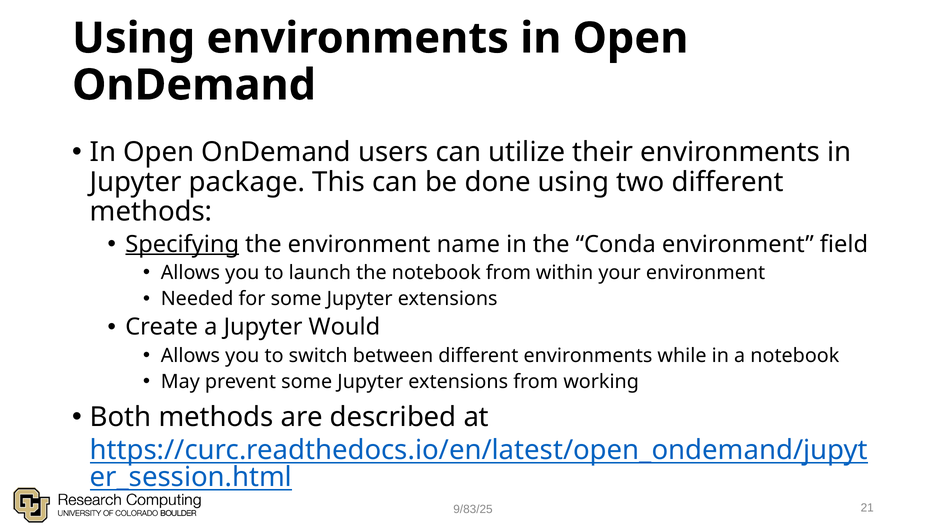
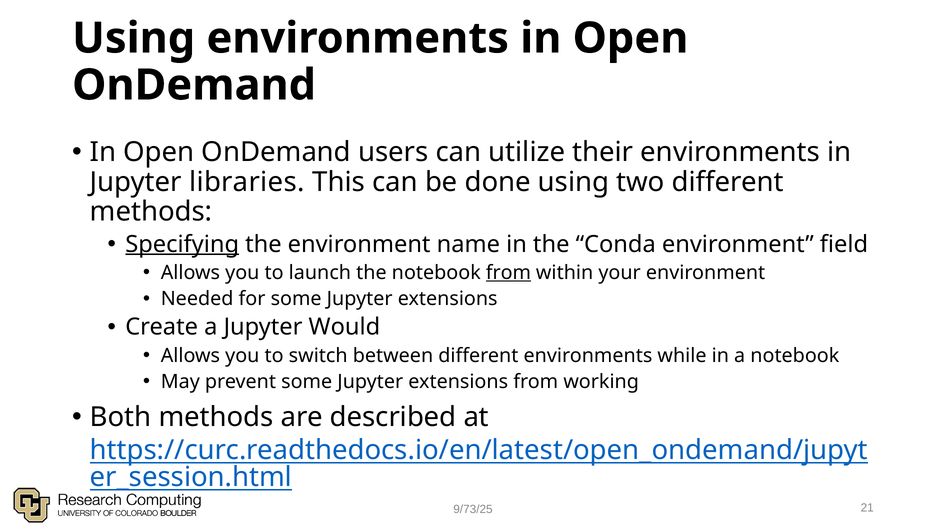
package: package -> libraries
from at (508, 273) underline: none -> present
9/83/25: 9/83/25 -> 9/73/25
